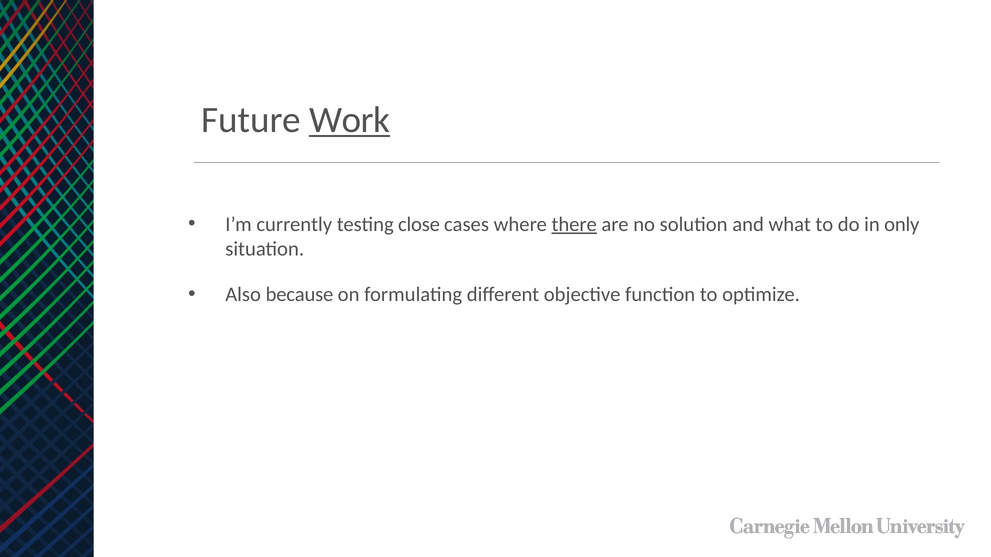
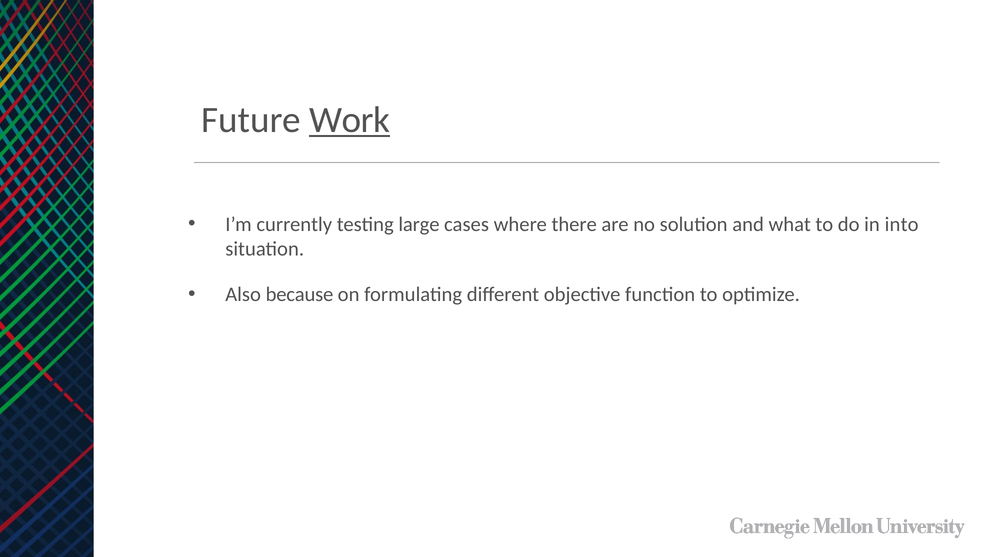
close: close -> large
there underline: present -> none
only: only -> into
